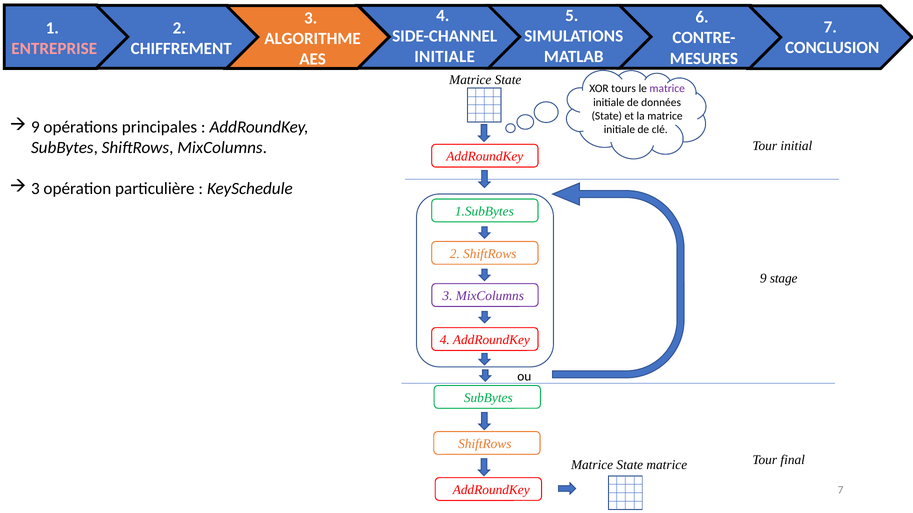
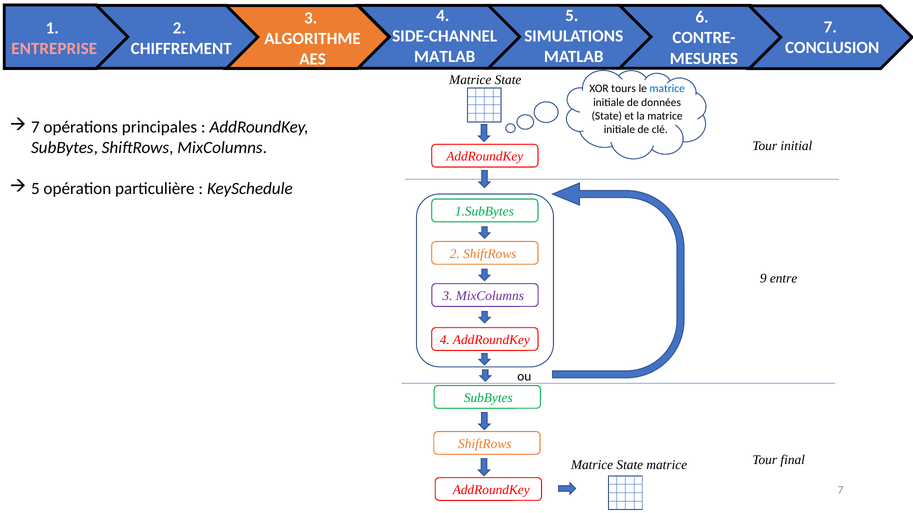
INITIALE at (445, 57): INITIALE -> MATLAB
matrice at (667, 89) colour: purple -> blue
9 at (35, 127): 9 -> 7
3 at (35, 189): 3 -> 5
stage: stage -> entre
